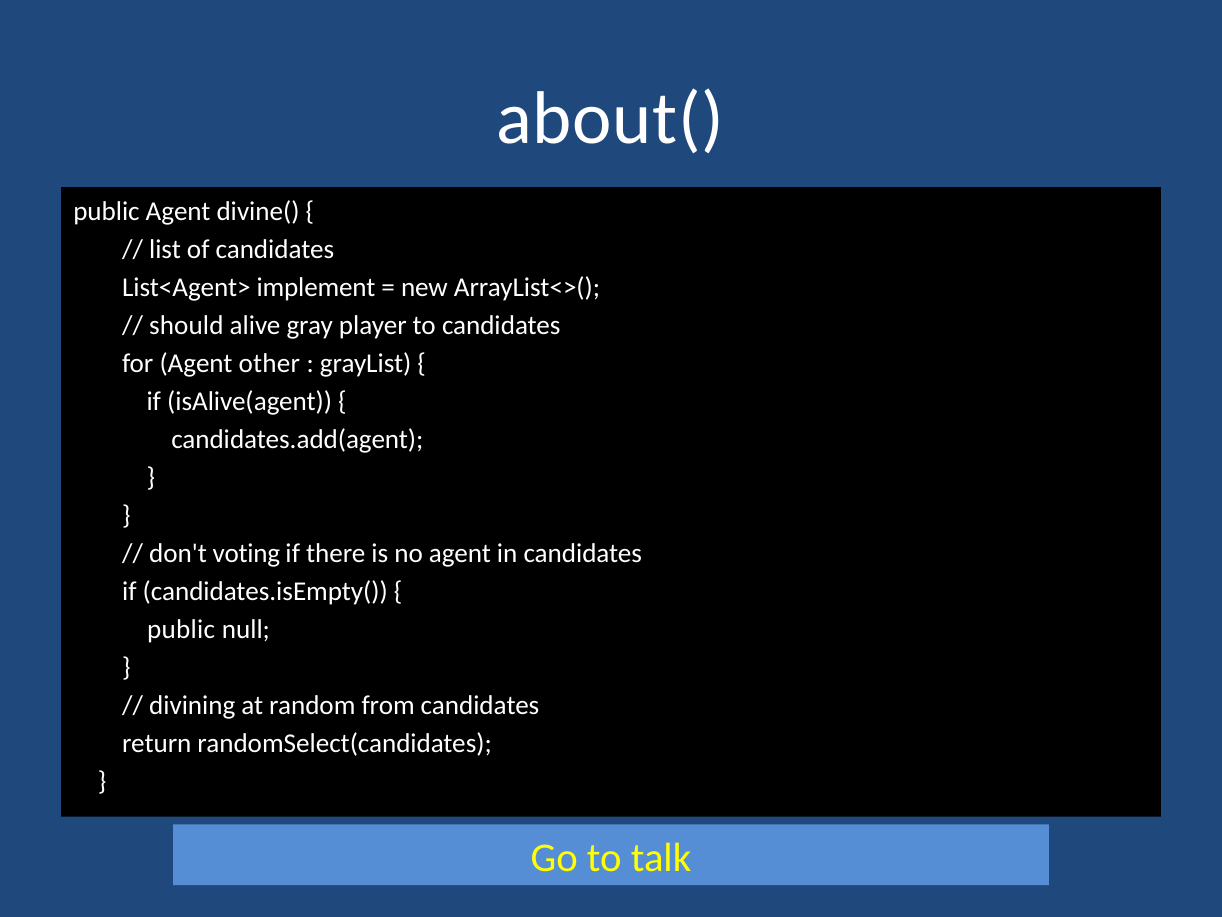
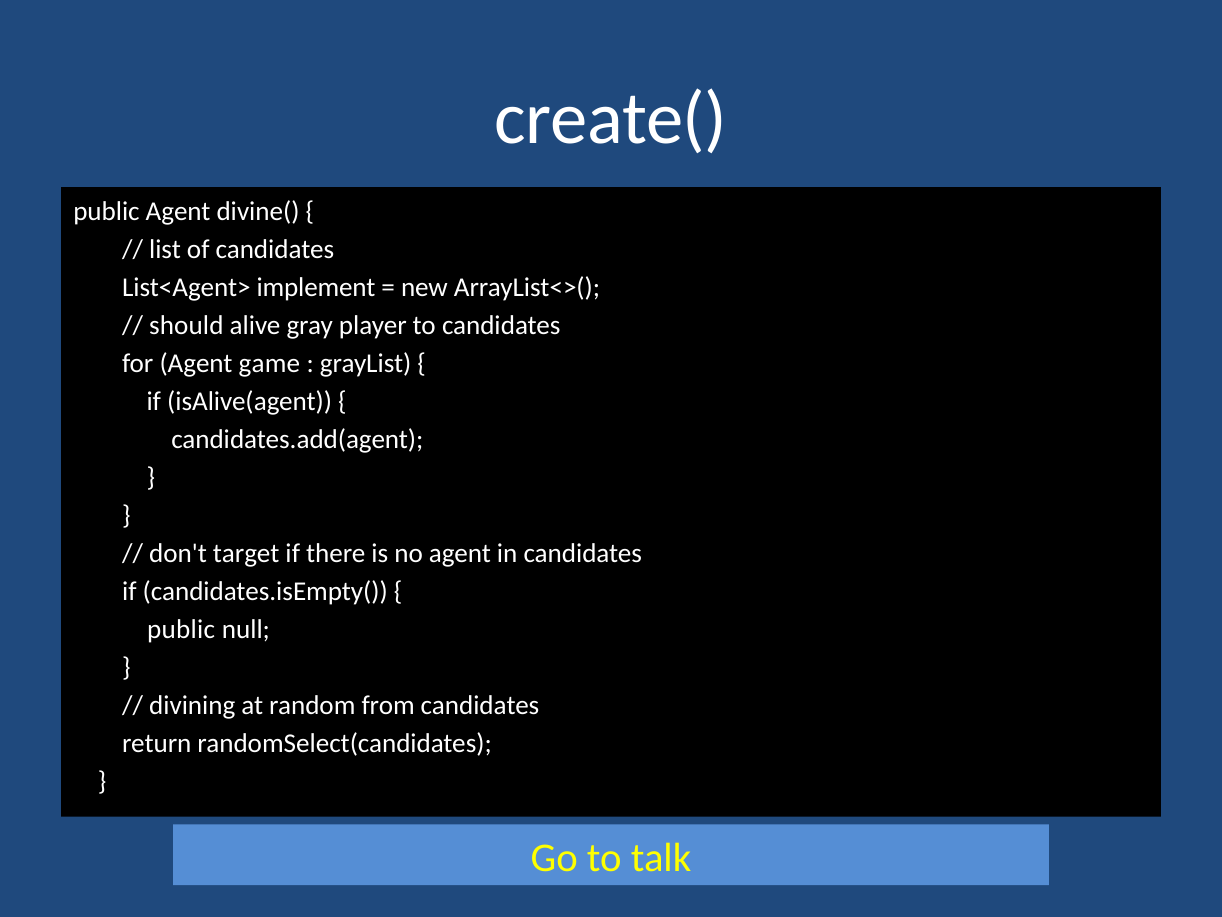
about(: about( -> create(
other: other -> game
voting: voting -> target
